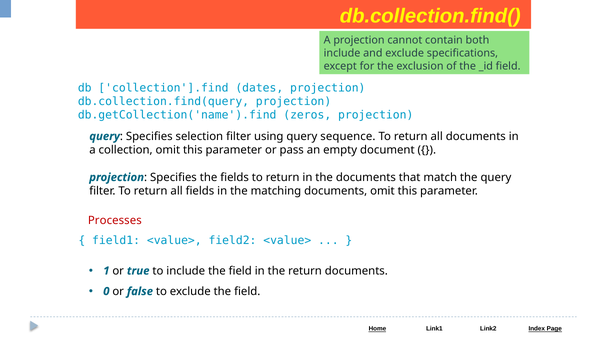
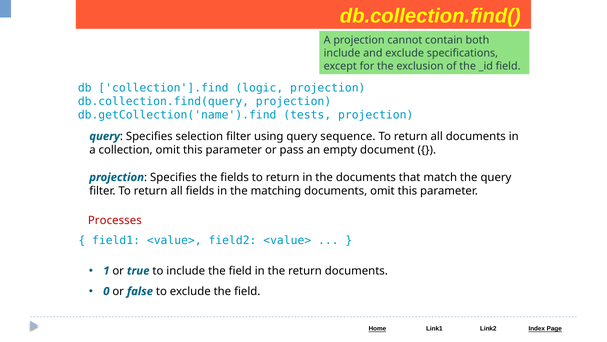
dates: dates -> logic
zeros: zeros -> tests
